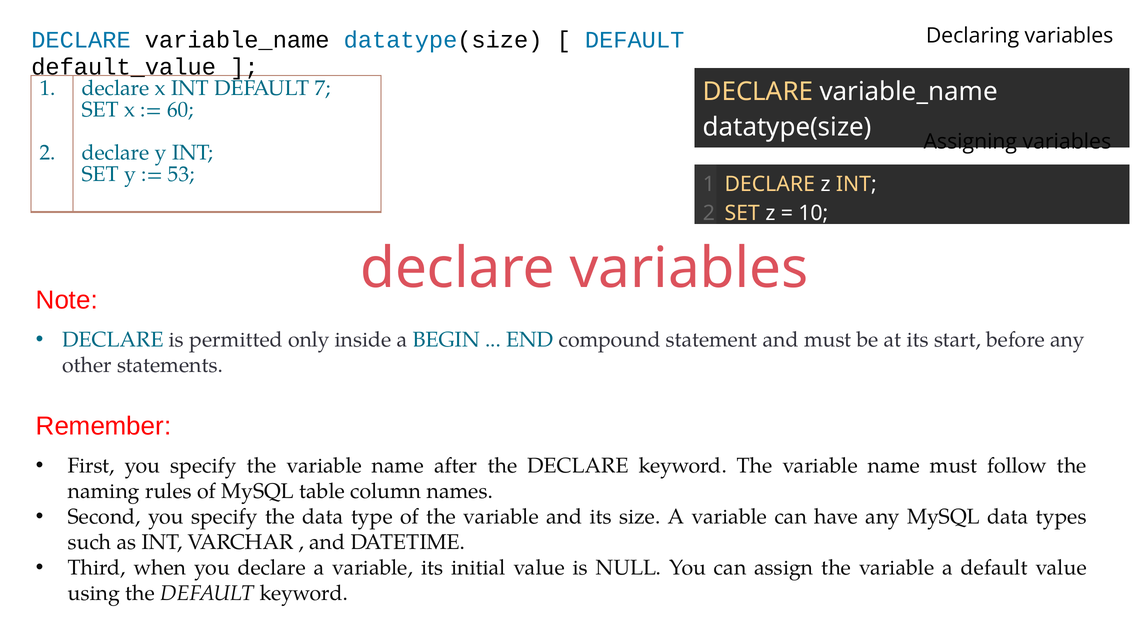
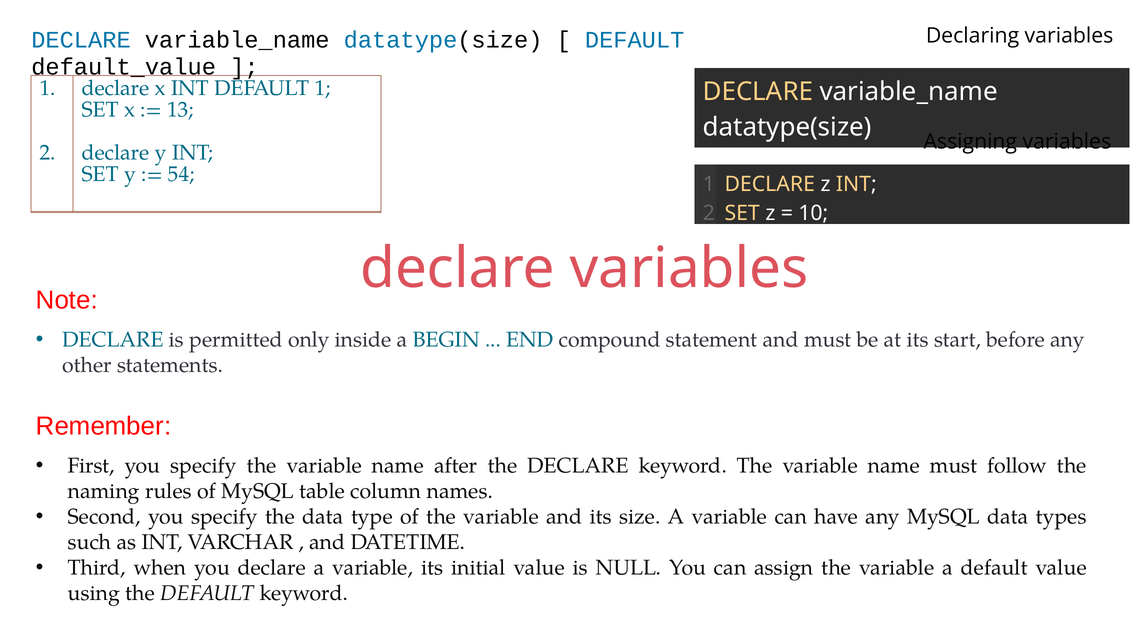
DEFAULT 7: 7 -> 1
60: 60 -> 13
53: 53 -> 54
